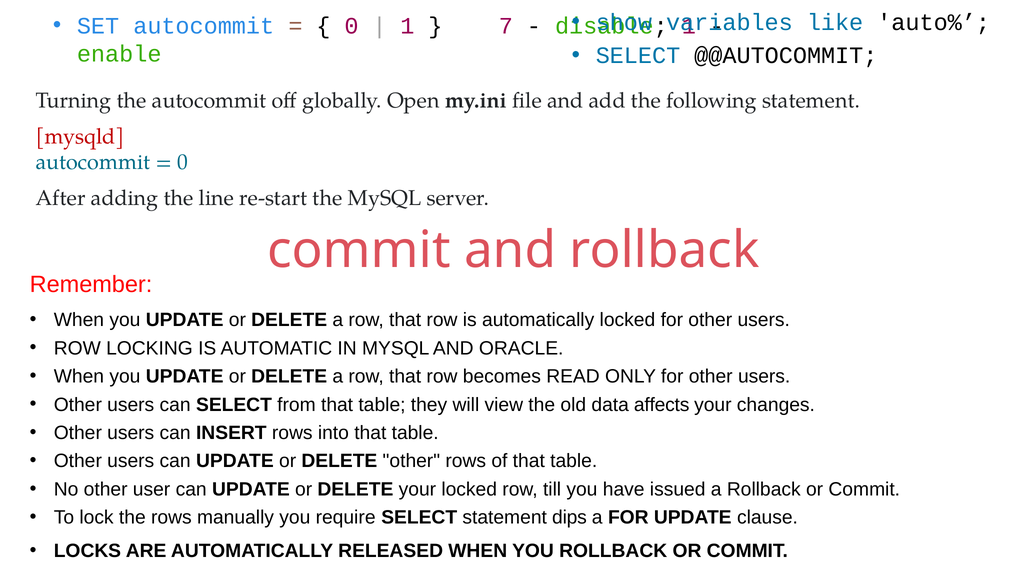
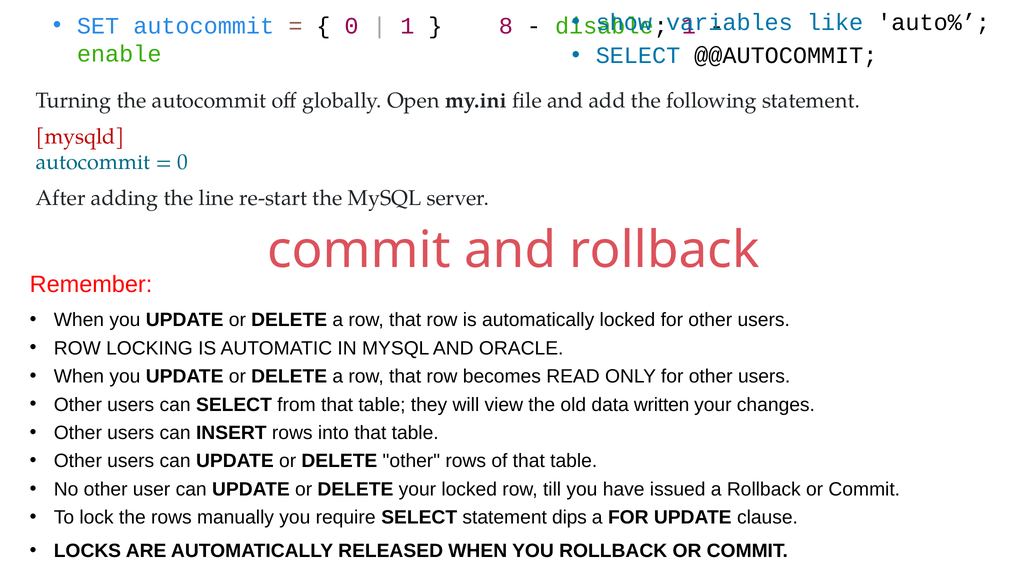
7: 7 -> 8
affects: affects -> written
